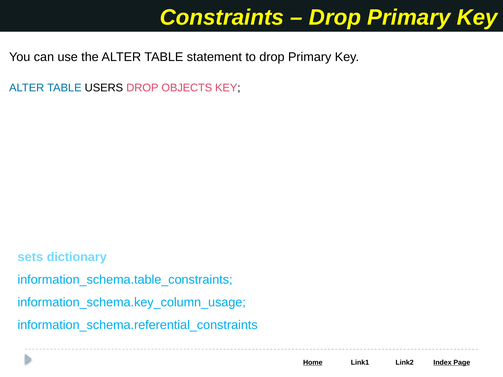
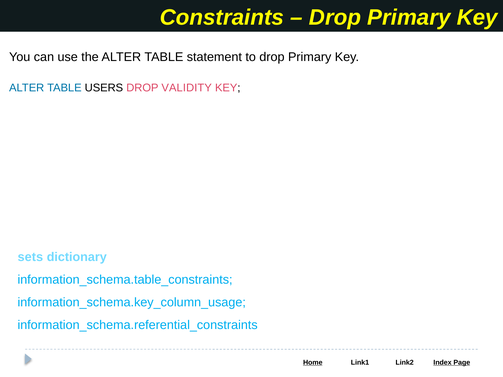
OBJECTS: OBJECTS -> VALIDITY
